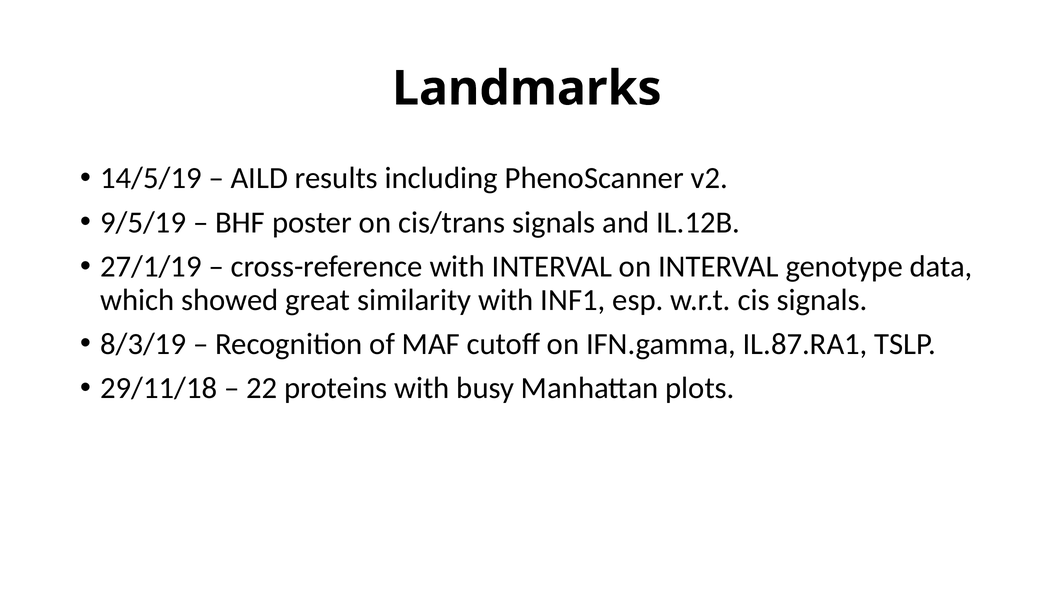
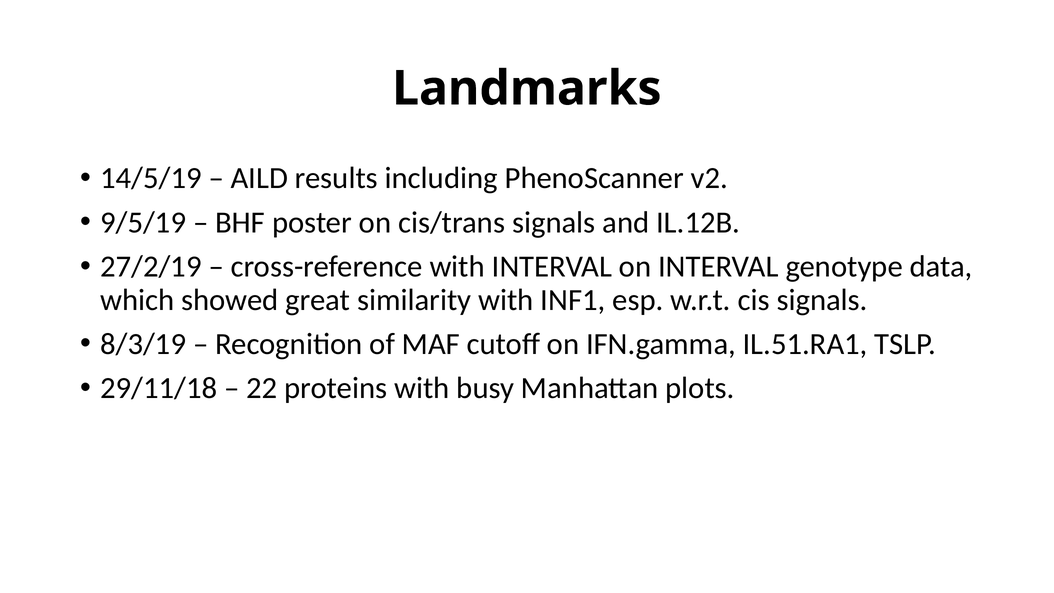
27/1/19: 27/1/19 -> 27/2/19
IL.87.RA1: IL.87.RA1 -> IL.51.RA1
